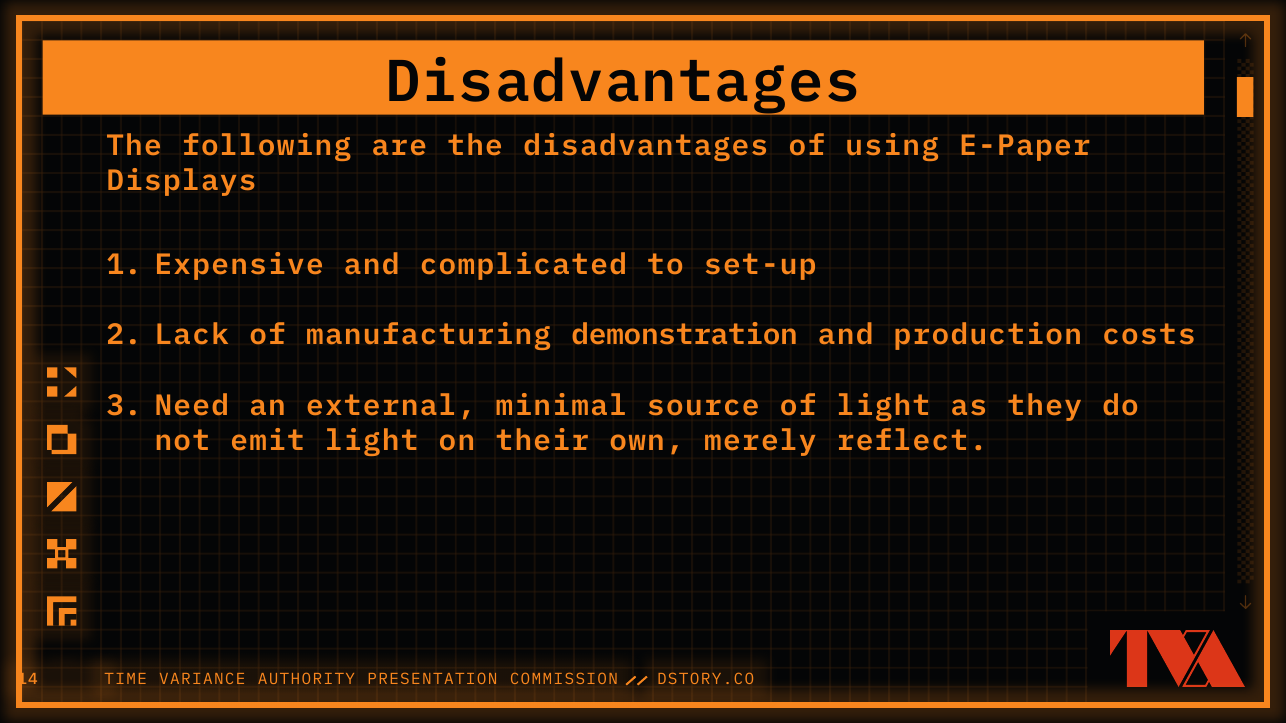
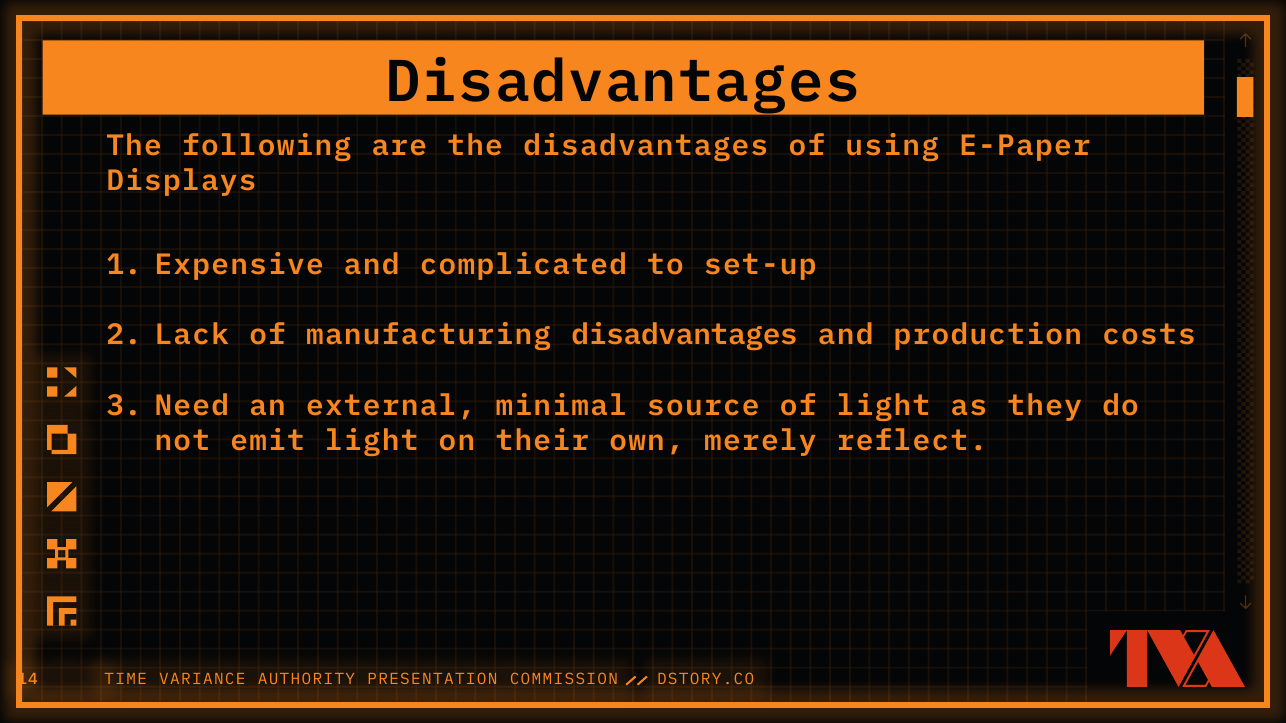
manufacturing demonstration: demonstration -> disadvantages
